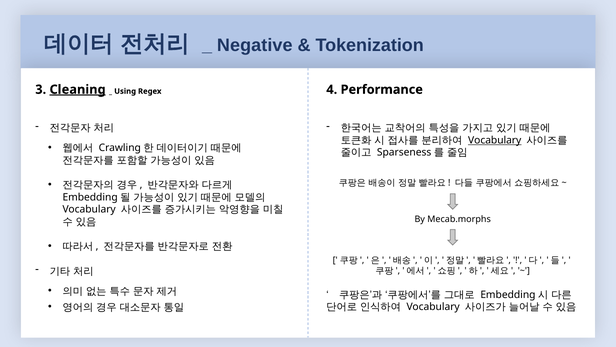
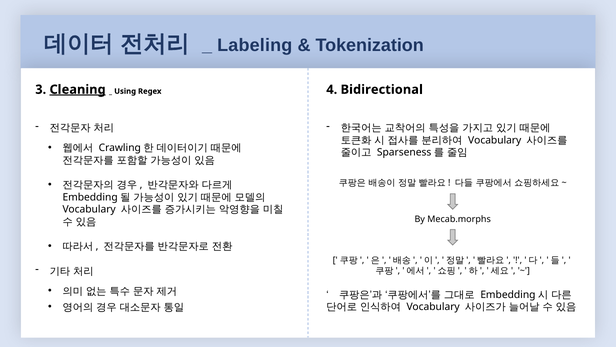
Negative: Negative -> Labeling
Performance: Performance -> Bidirectional
Vocabulary at (495, 140) underline: present -> none
